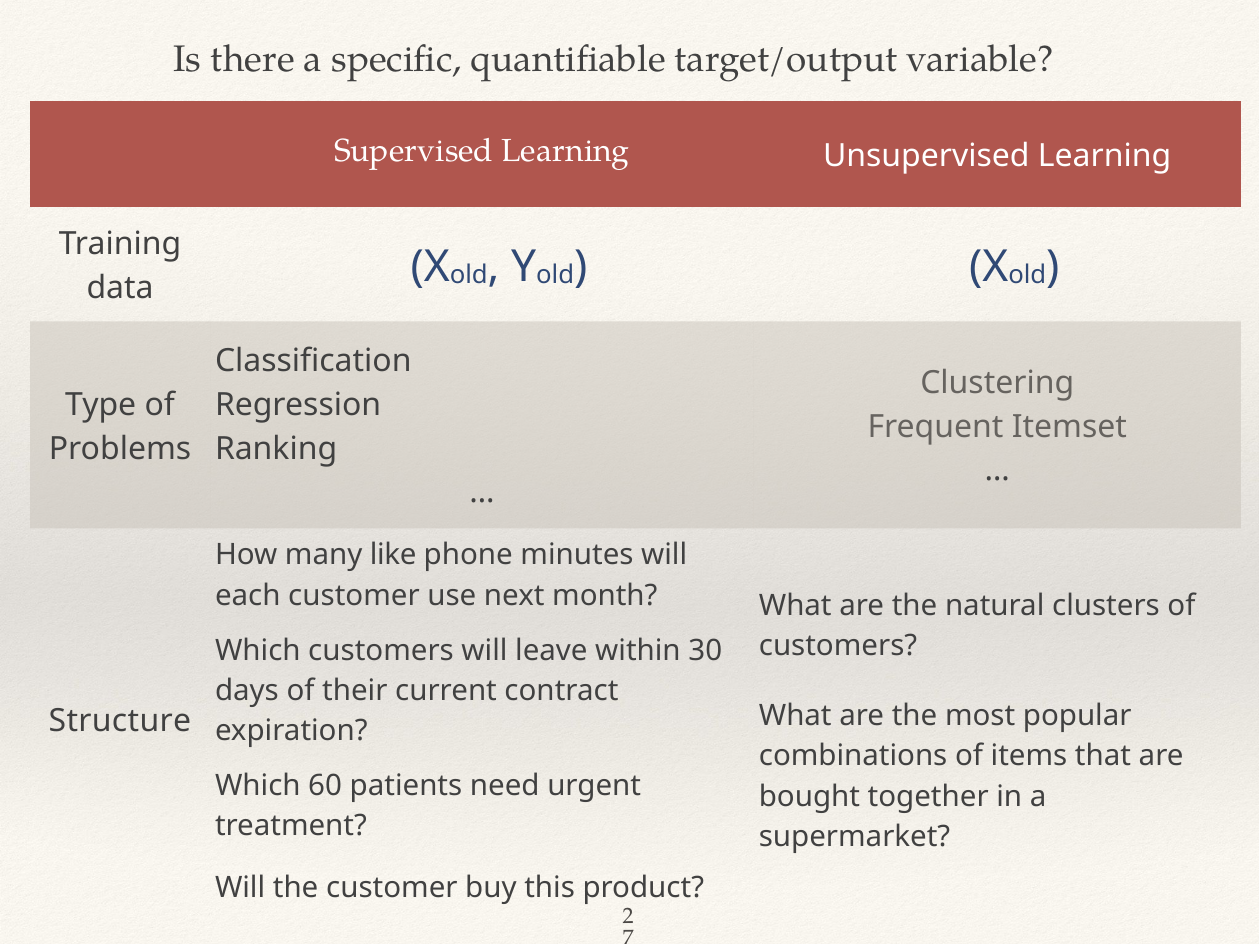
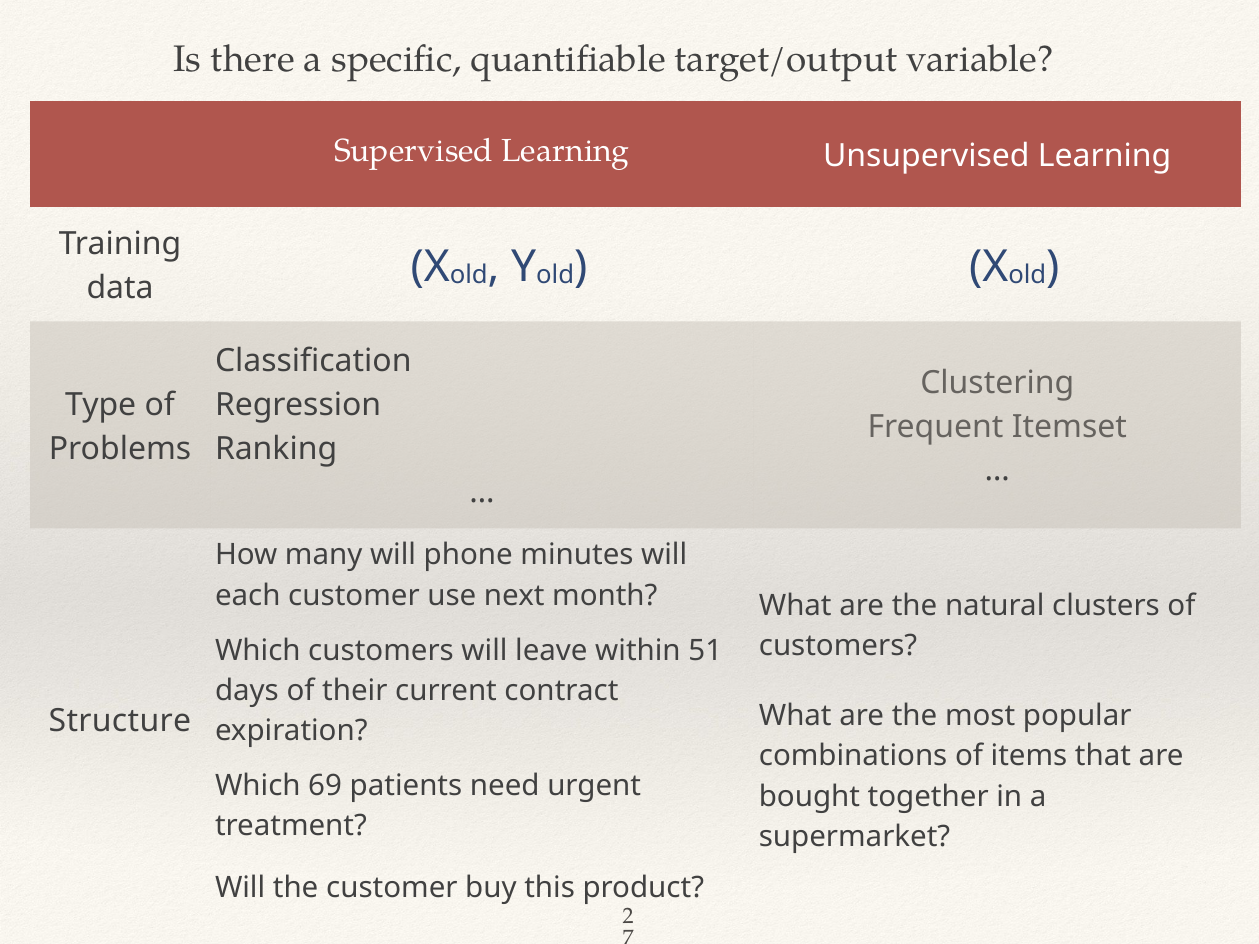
many like: like -> will
30: 30 -> 51
60: 60 -> 69
